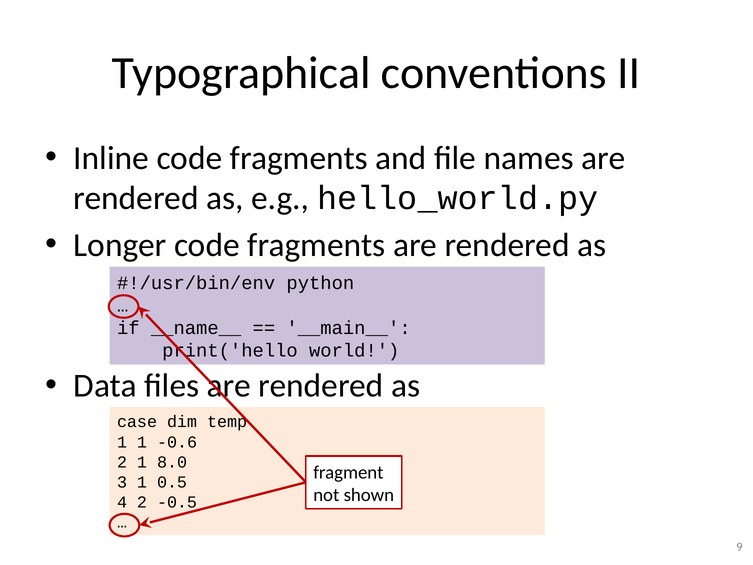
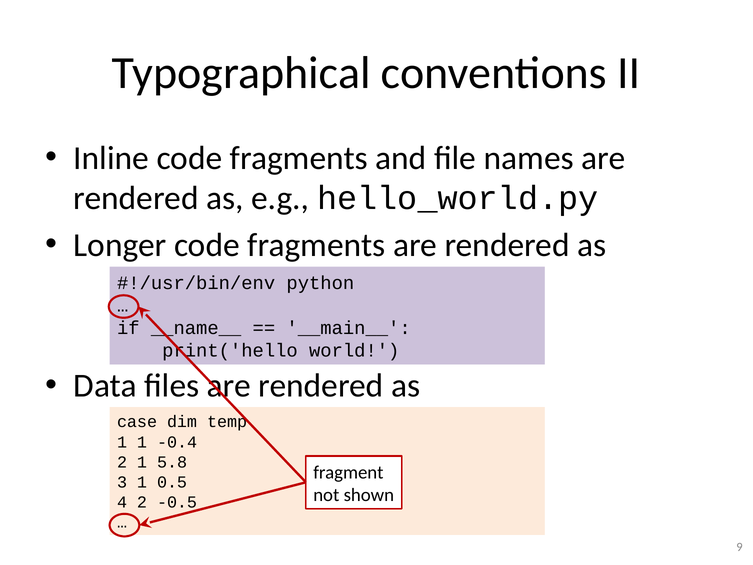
-0.6: -0.6 -> -0.4
8.0: 8.0 -> 5.8
